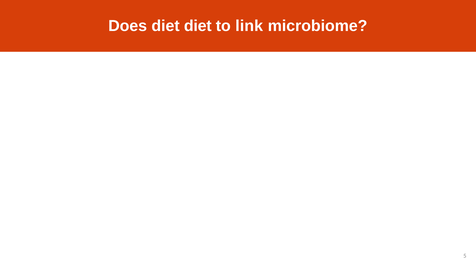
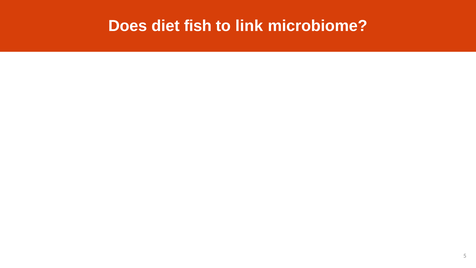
diet diet: diet -> fish
